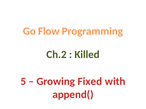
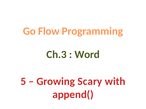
Ch.2: Ch.2 -> Ch.3
Killed: Killed -> Word
Fixed: Fixed -> Scary
